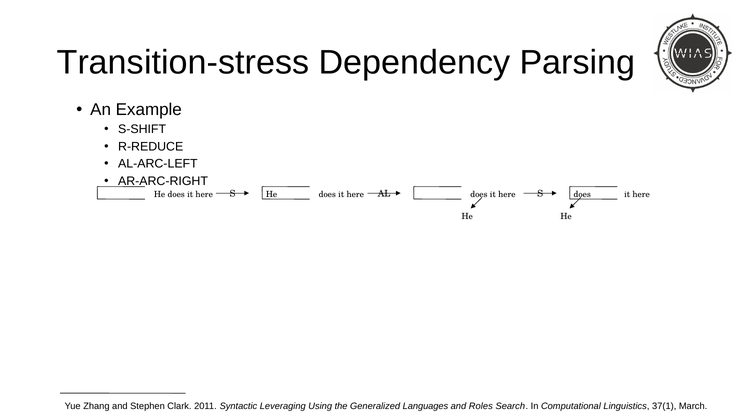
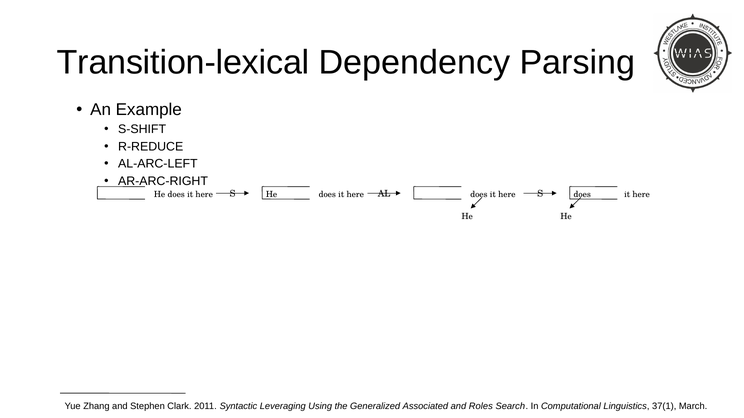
Transition-stress: Transition-stress -> Transition-lexical
Languages: Languages -> Associated
